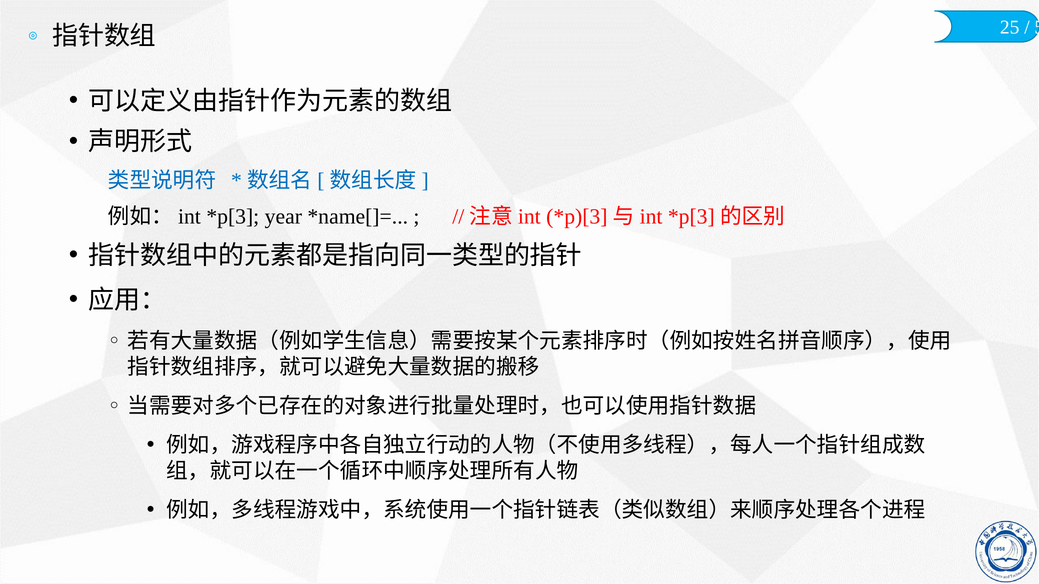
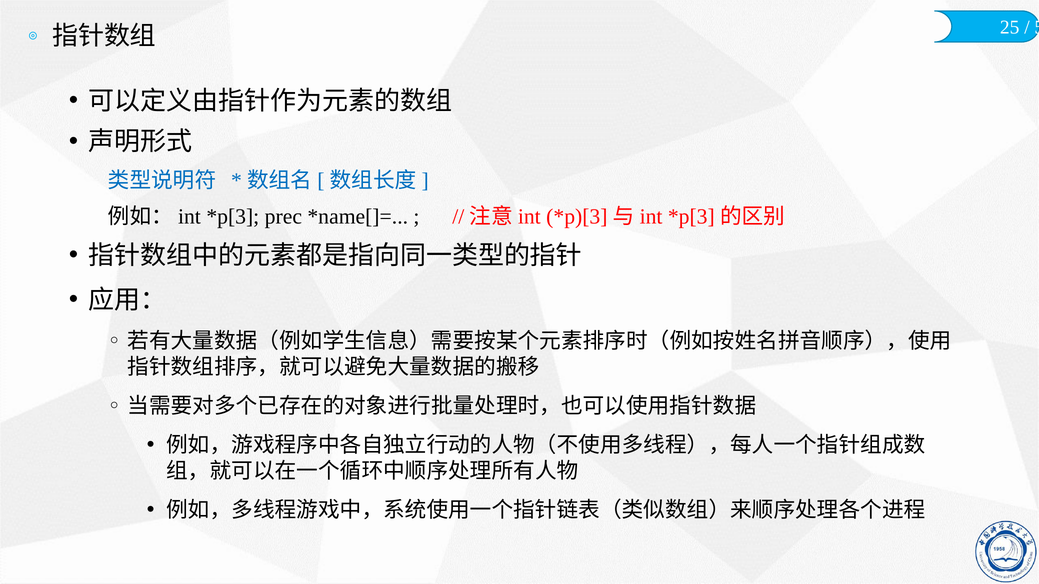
year: year -> prec
